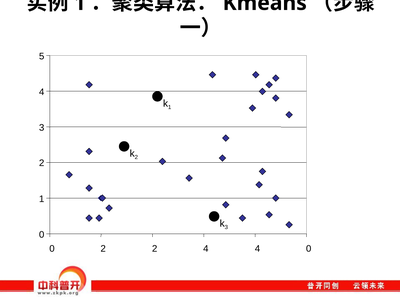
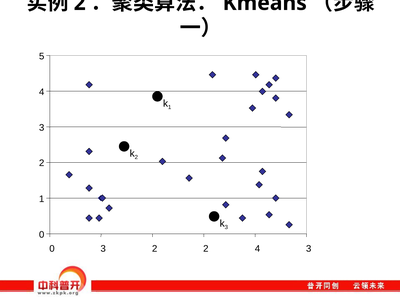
1 at (80, 3): 1 -> 2
0 2: 2 -> 3
2 4: 4 -> 2
4 0: 0 -> 3
